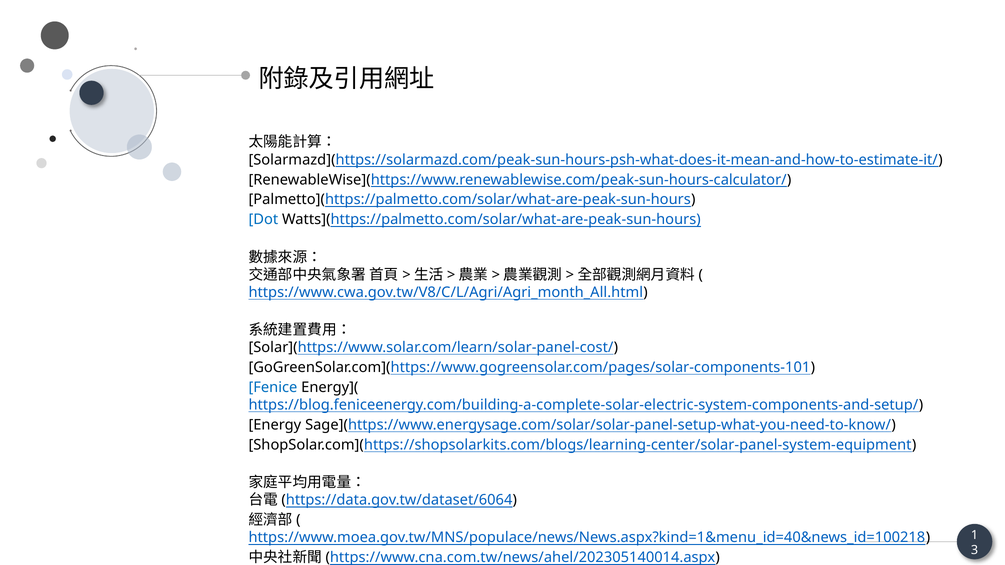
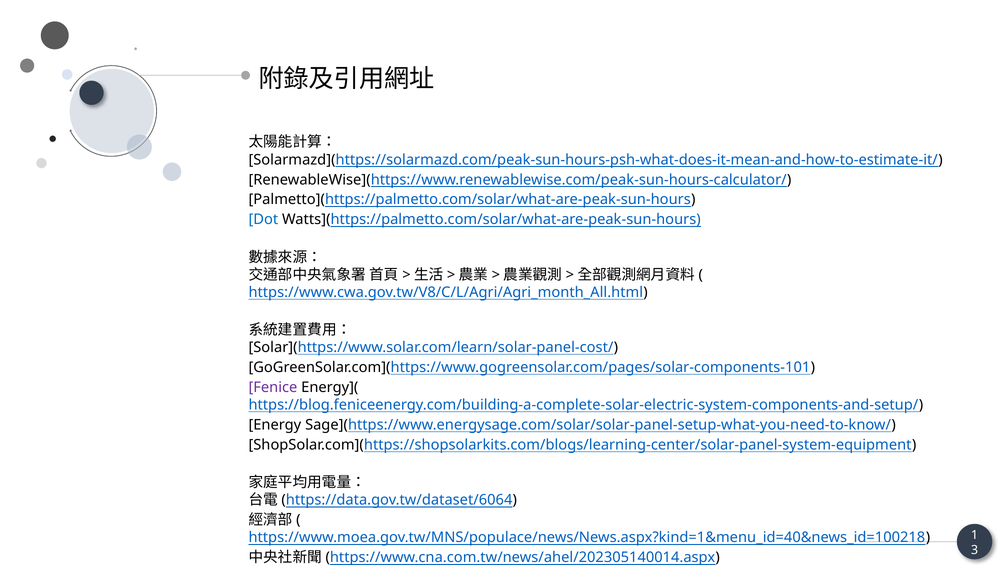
Fenice colour: blue -> purple
